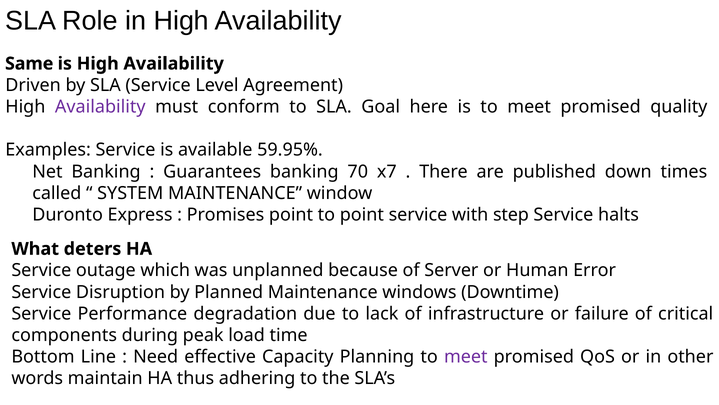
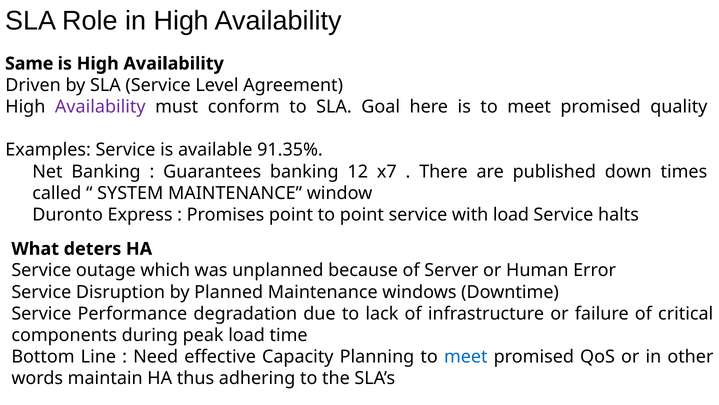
59.95%: 59.95% -> 91.35%
70: 70 -> 12
with step: step -> load
meet at (466, 356) colour: purple -> blue
